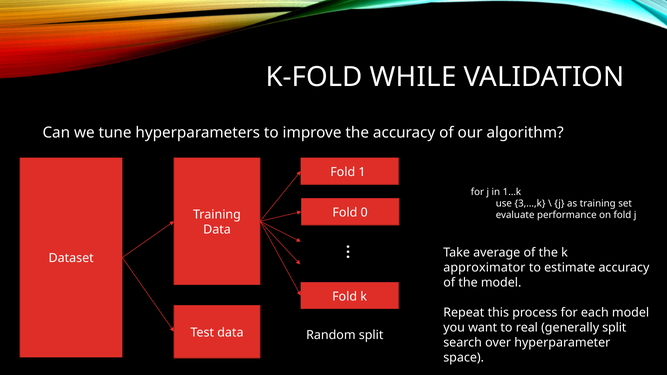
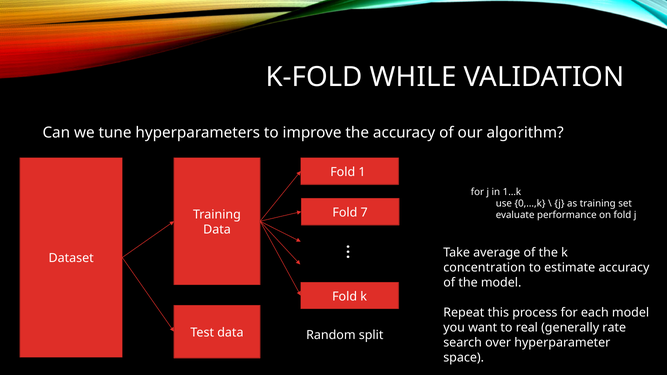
3,…,k: 3,…,k -> 0,…,k
0: 0 -> 7
approximator: approximator -> concentration
generally split: split -> rate
